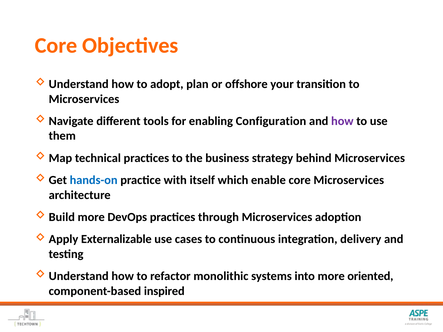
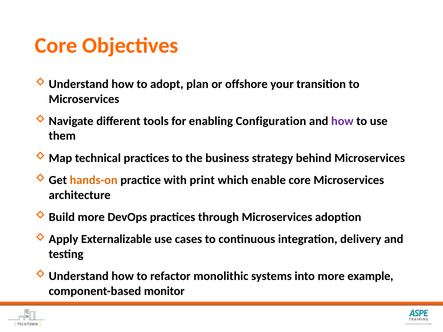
hands-on colour: blue -> orange
itself: itself -> print
oriented: oriented -> example
inspired: inspired -> monitor
